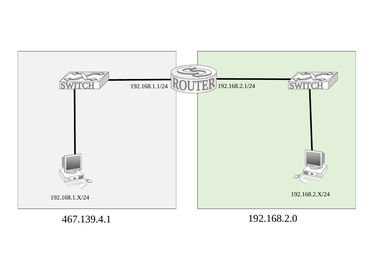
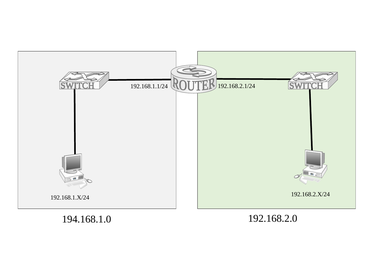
467.139.4.1: 467.139.4.1 -> 194.168.1.0
